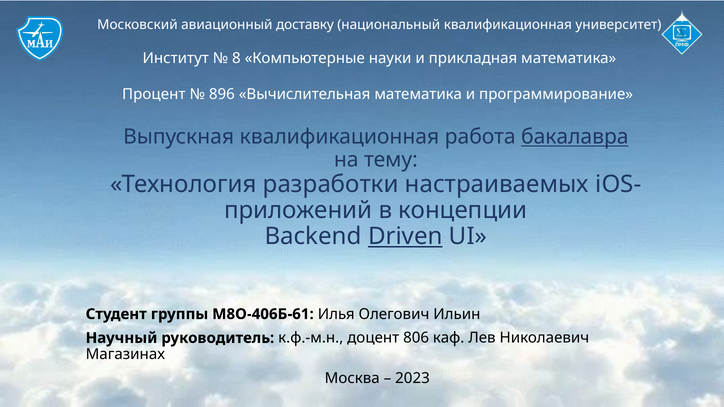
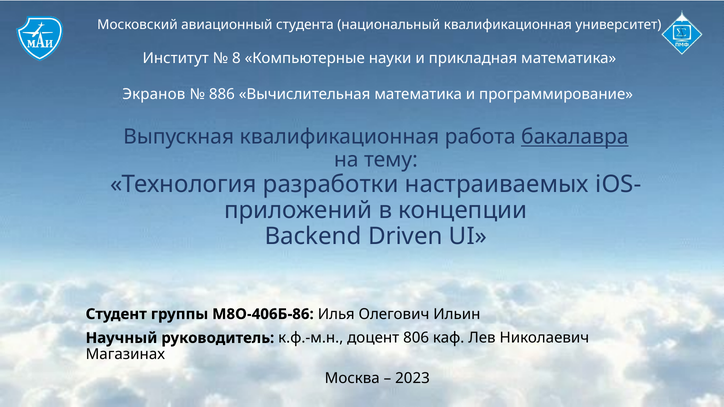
доставку: доставку -> студента
Процент: Процент -> Экранов
896: 896 -> 886
Driven underline: present -> none
М8О-406Б-61: М8О-406Б-61 -> М8О-406Б-86
